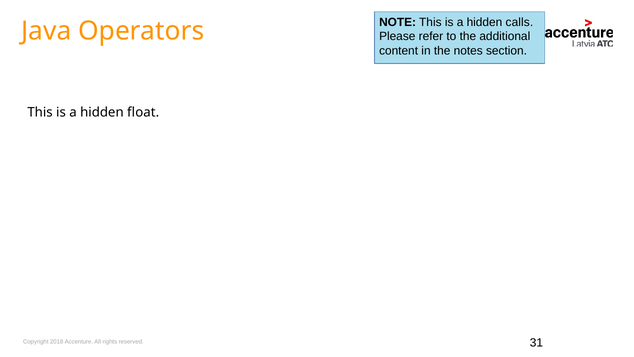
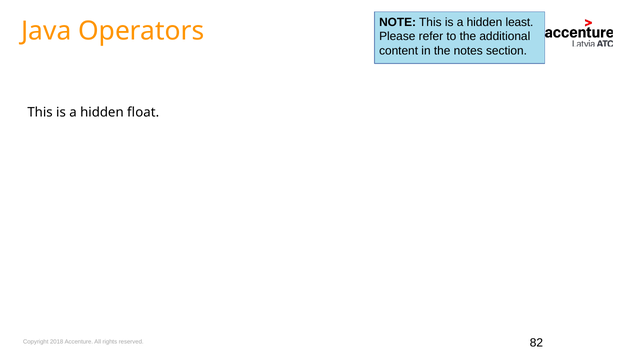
calls: calls -> least
31: 31 -> 82
